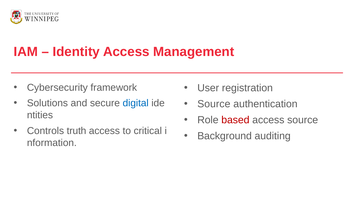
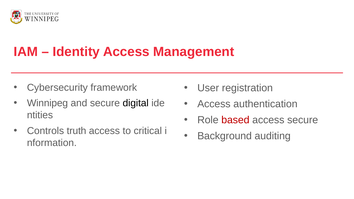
Solutions: Solutions -> Winnipeg
digital colour: blue -> black
Source at (214, 104): Source -> Access
access source: source -> secure
